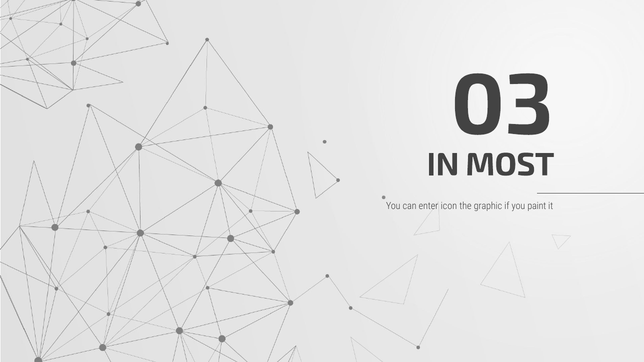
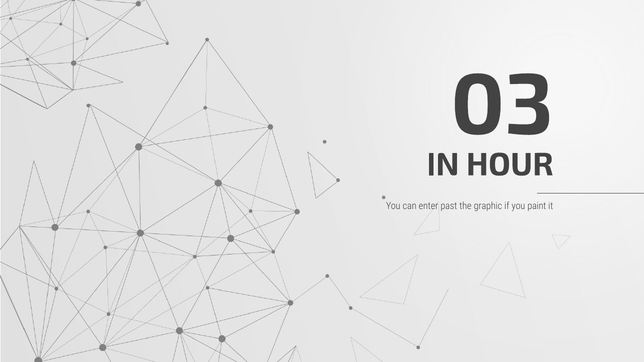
MOST: MOST -> HOUR
icon: icon -> past
